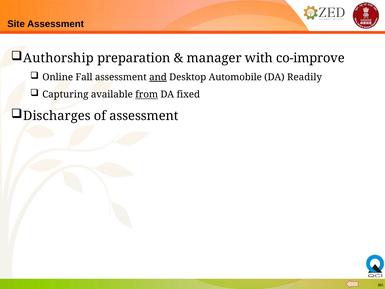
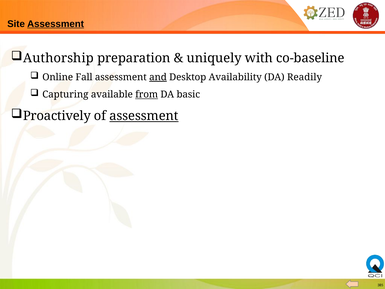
Assessment at (56, 24) underline: none -> present
manager: manager -> uniquely
co-improve: co-improve -> co-baseline
Automobile: Automobile -> Availability
fixed: fixed -> basic
Discharges: Discharges -> Proactively
assessment at (144, 116) underline: none -> present
